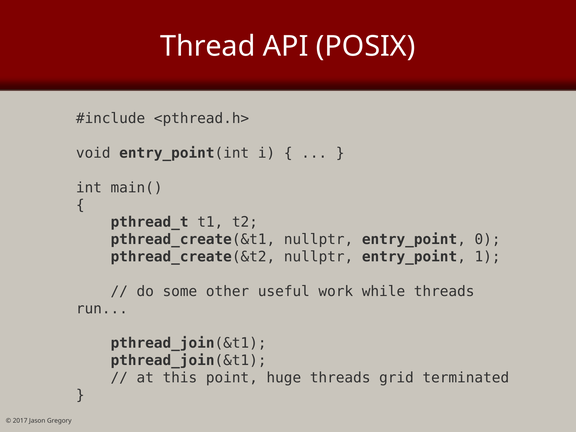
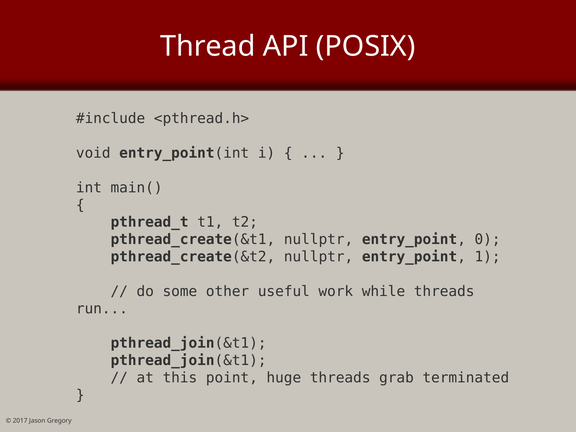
grid: grid -> grab
